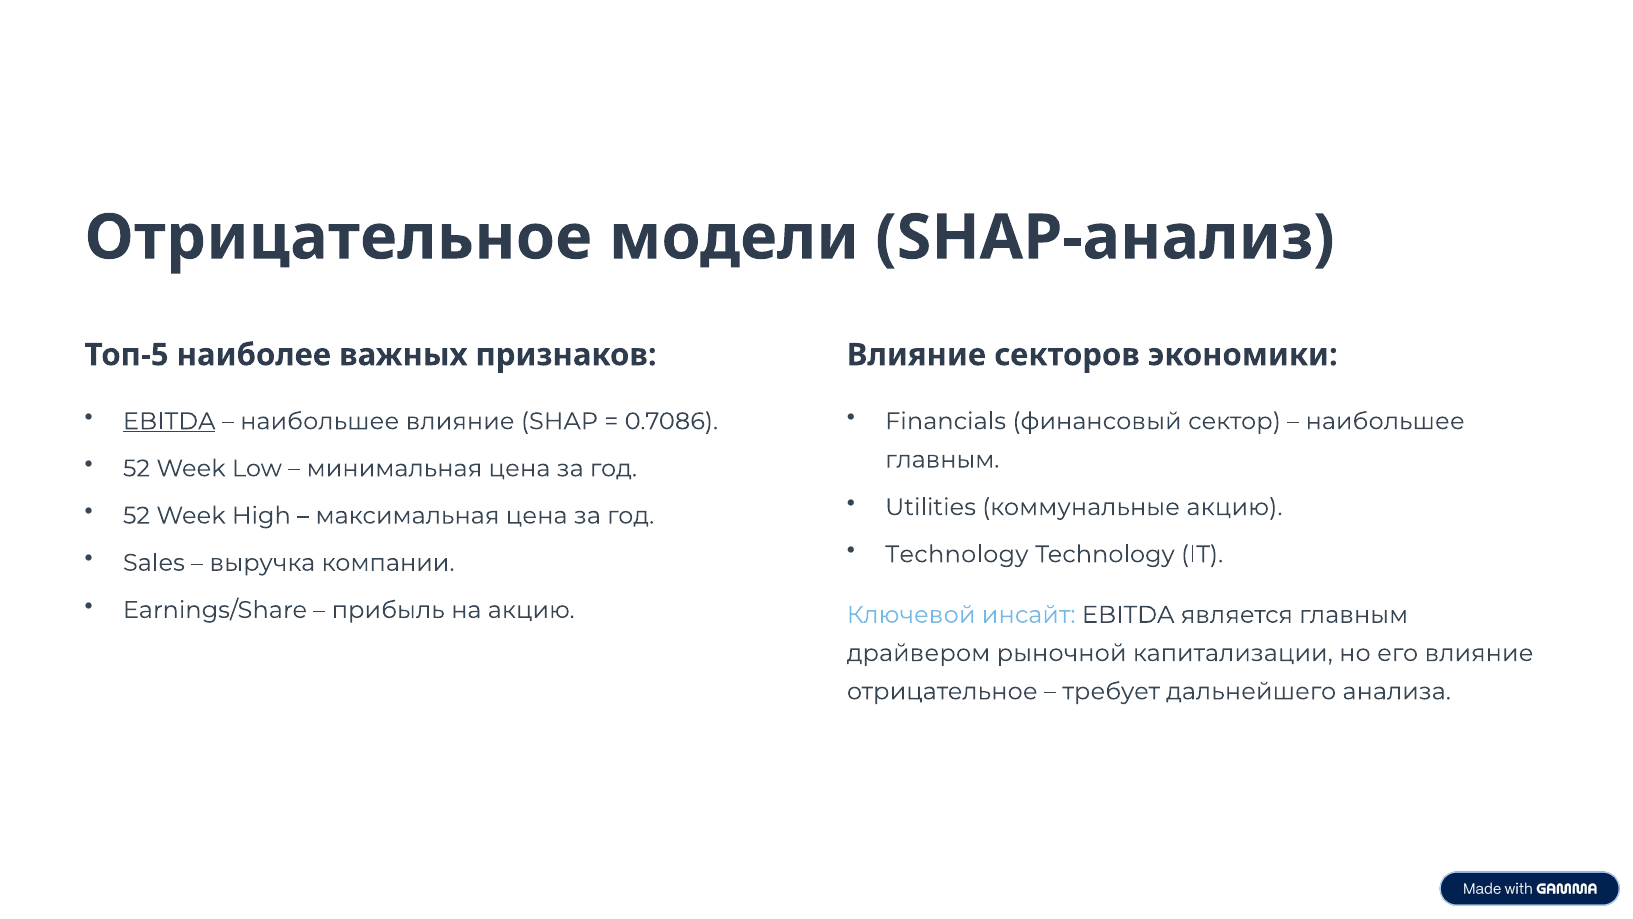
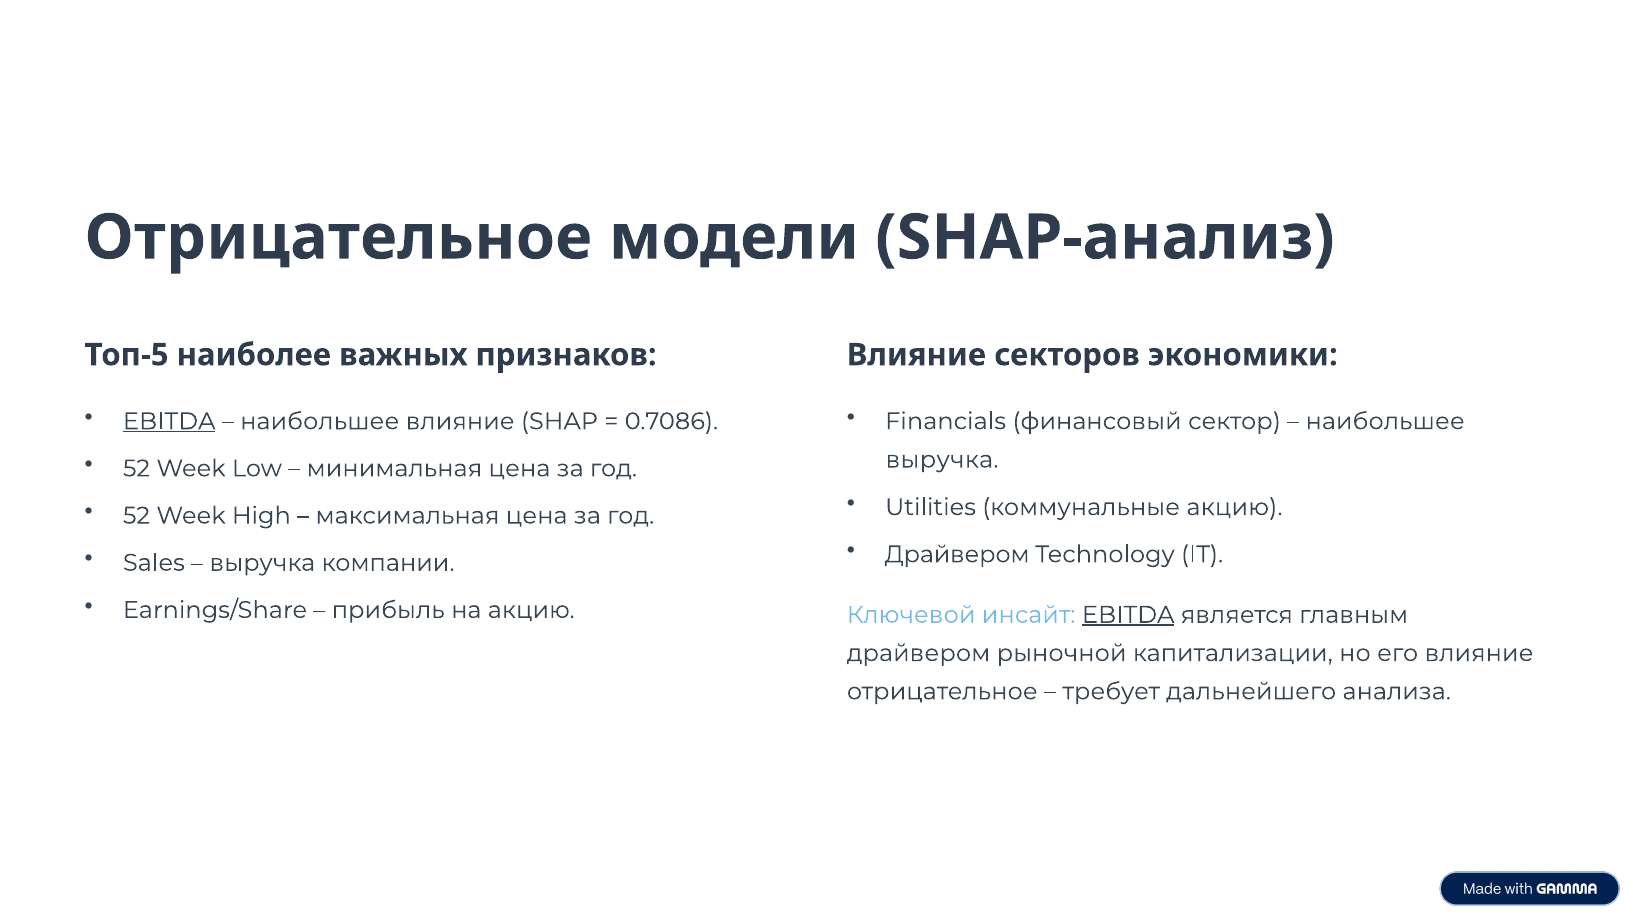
главным at (942, 459): главным -> выручка
Technology at (957, 554): Technology -> Драйвером
EBITDA at (1128, 615) underline: none -> present
